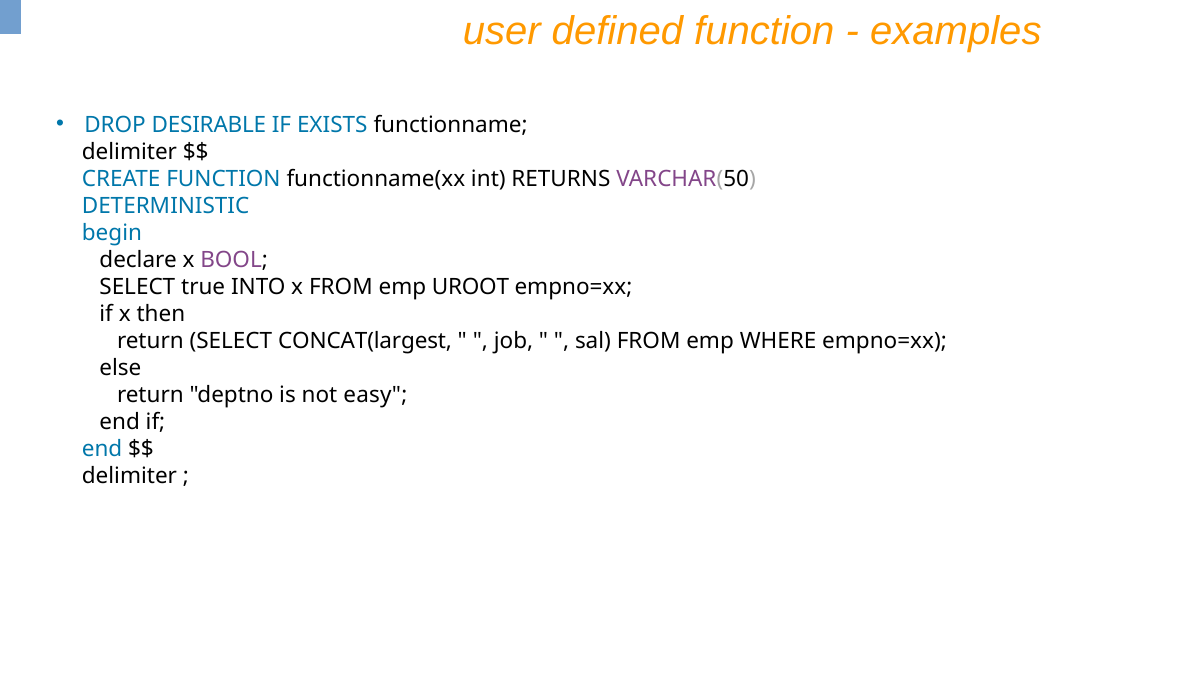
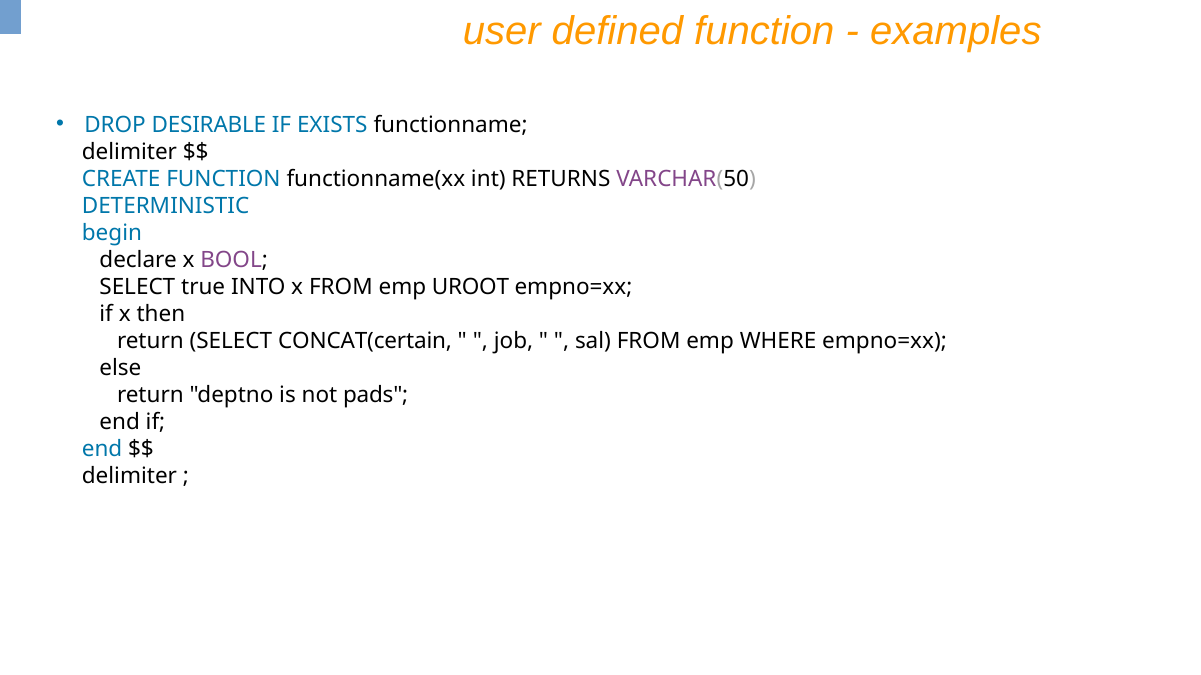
CONCAT(largest: CONCAT(largest -> CONCAT(certain
easy: easy -> pads
